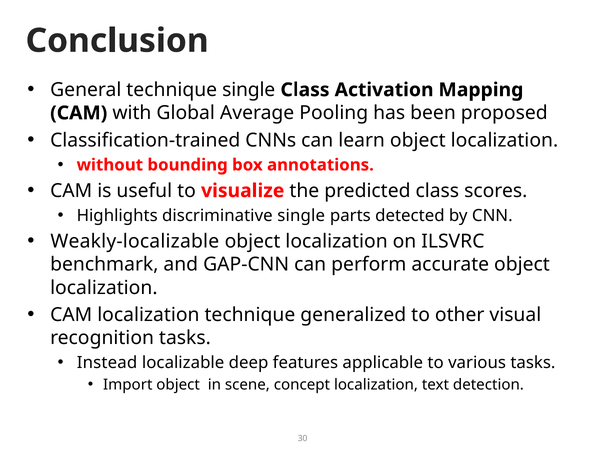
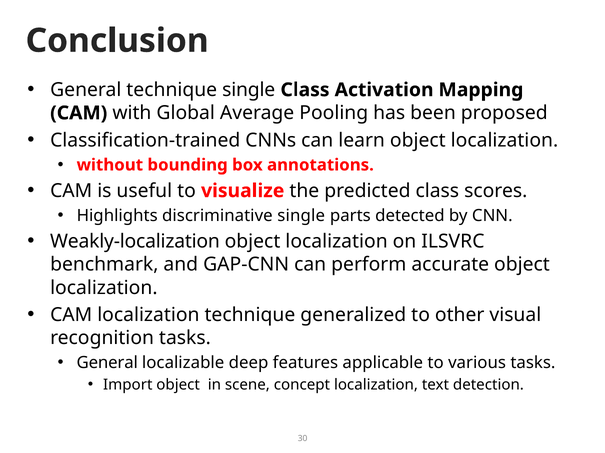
Weakly-localizable: Weakly-localizable -> Weakly-localization
Instead at (107, 363): Instead -> General
